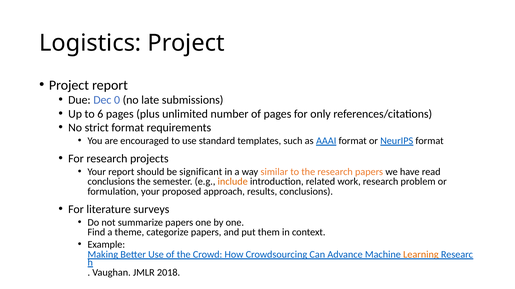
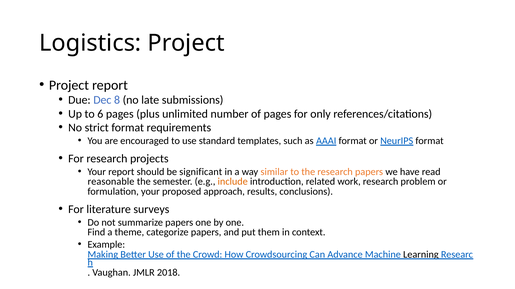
0: 0 -> 8
conclusions at (111, 182): conclusions -> reasonable
Learning colour: orange -> black
